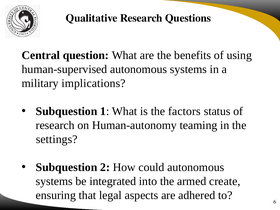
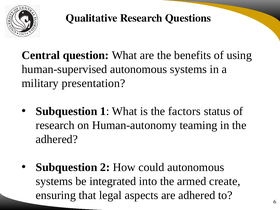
implications: implications -> presentation
settings at (57, 139): settings -> adhered
